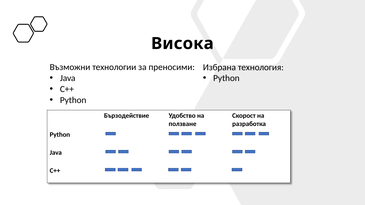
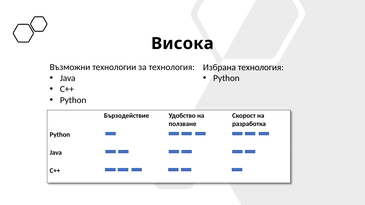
за преносими: преносими -> технология
